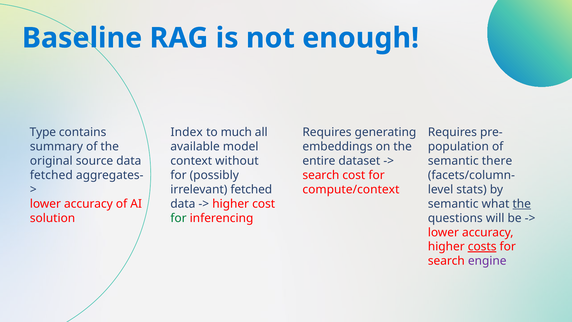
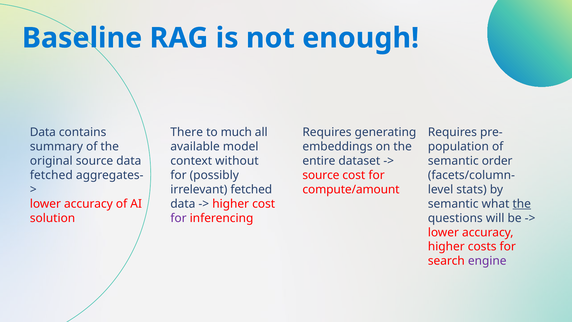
Index: Index -> There
Type at (43, 132): Type -> Data
there: there -> order
search at (321, 175): search -> source
compute/context: compute/context -> compute/amount
for at (178, 218) colour: green -> purple
costs underline: present -> none
